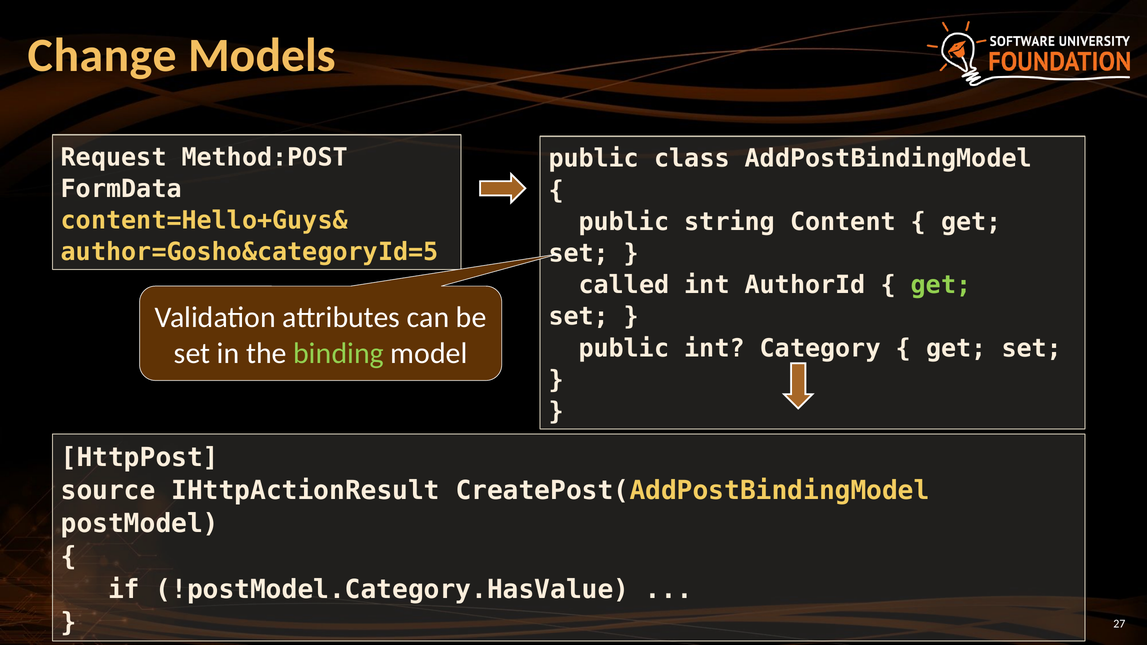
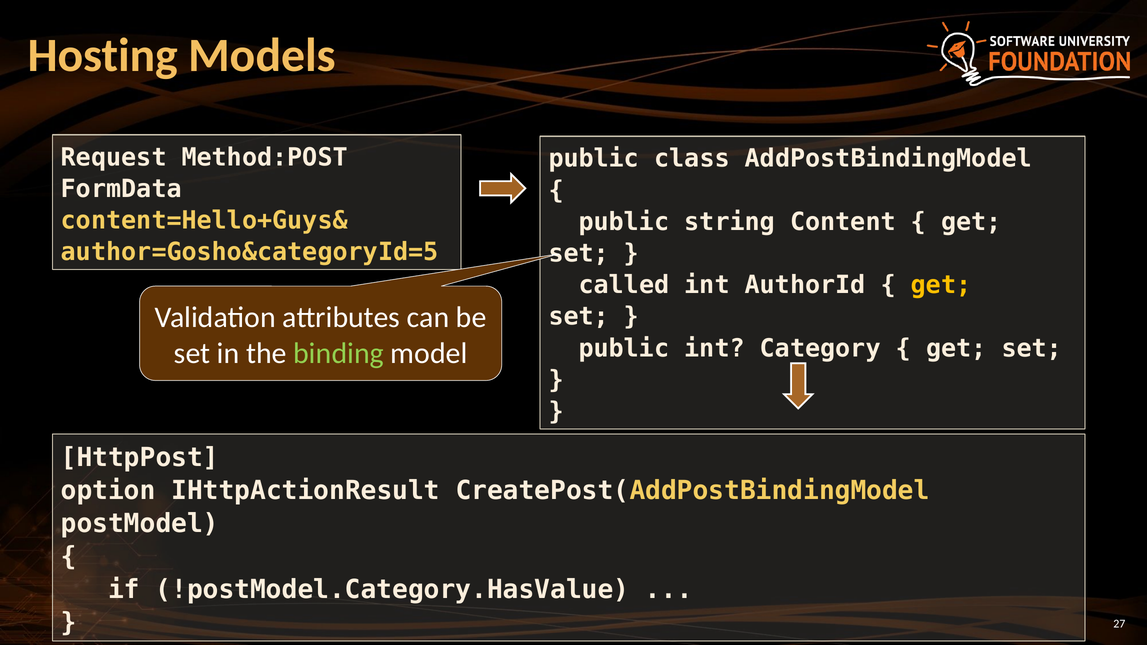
Change: Change -> Hosting
get at (941, 285) colour: light green -> yellow
source: source -> option
